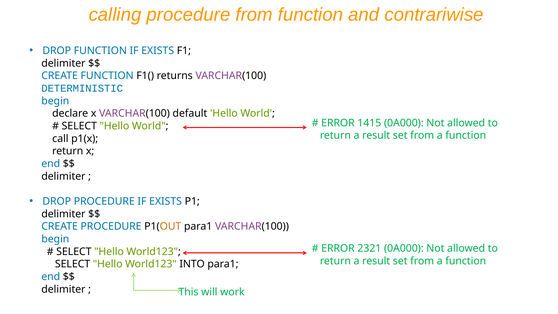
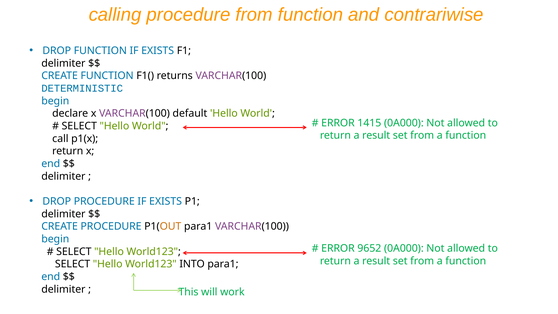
2321: 2321 -> 9652
